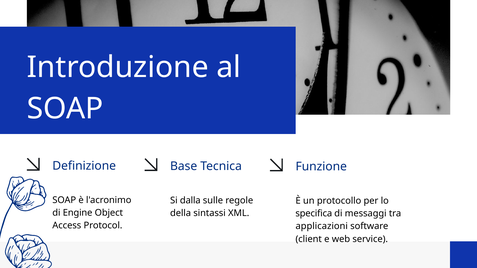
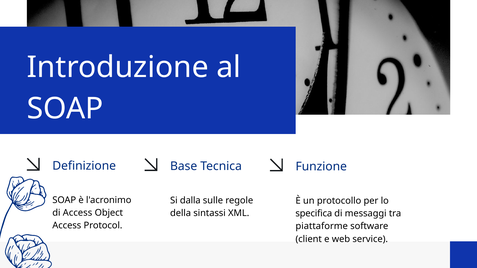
di Engine: Engine -> Access
applicazioni: applicazioni -> piattaforme
